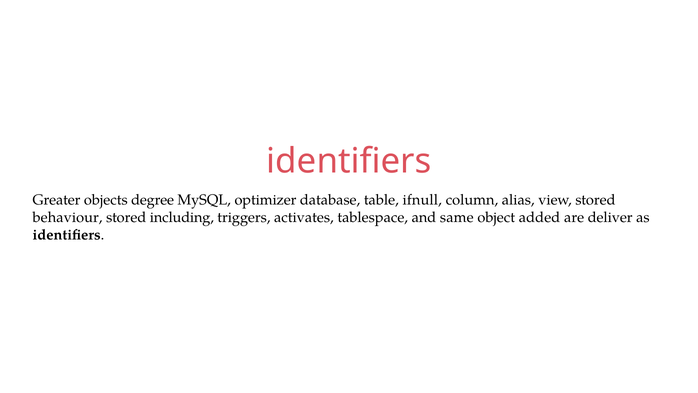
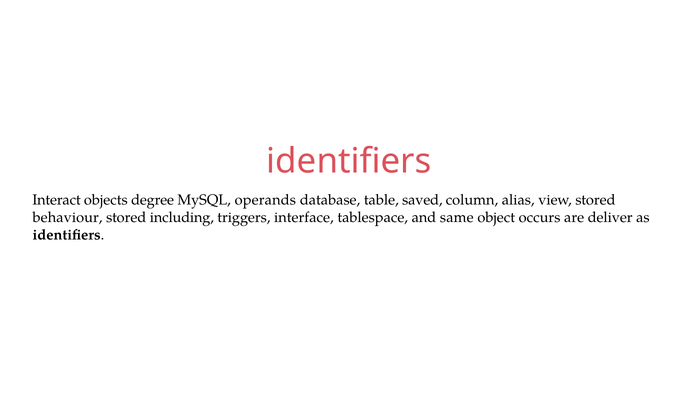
Greater: Greater -> Interact
optimizer: optimizer -> operands
ifnull: ifnull -> saved
activates: activates -> interface
added: added -> occurs
